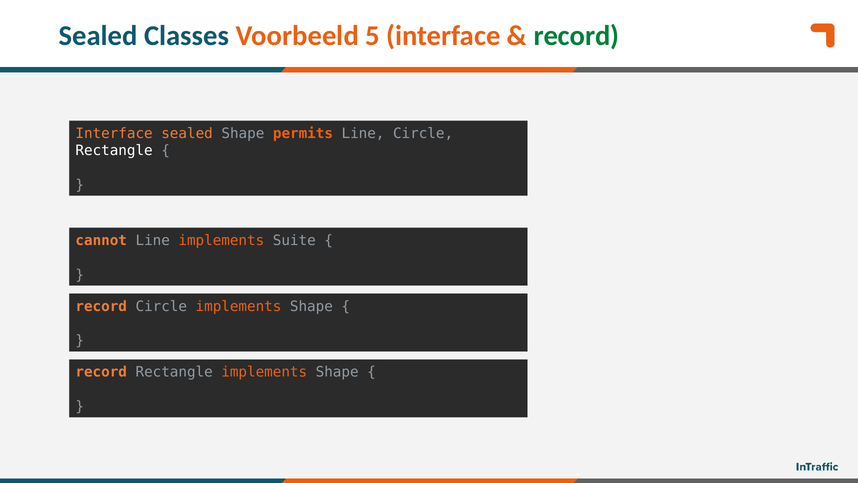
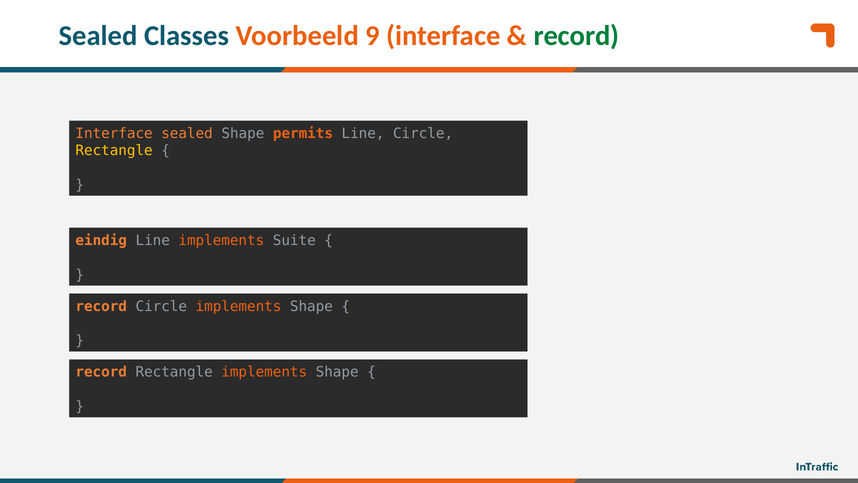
5: 5 -> 9
Rectangle at (114, 150) colour: white -> yellow
cannot: cannot -> eindig
